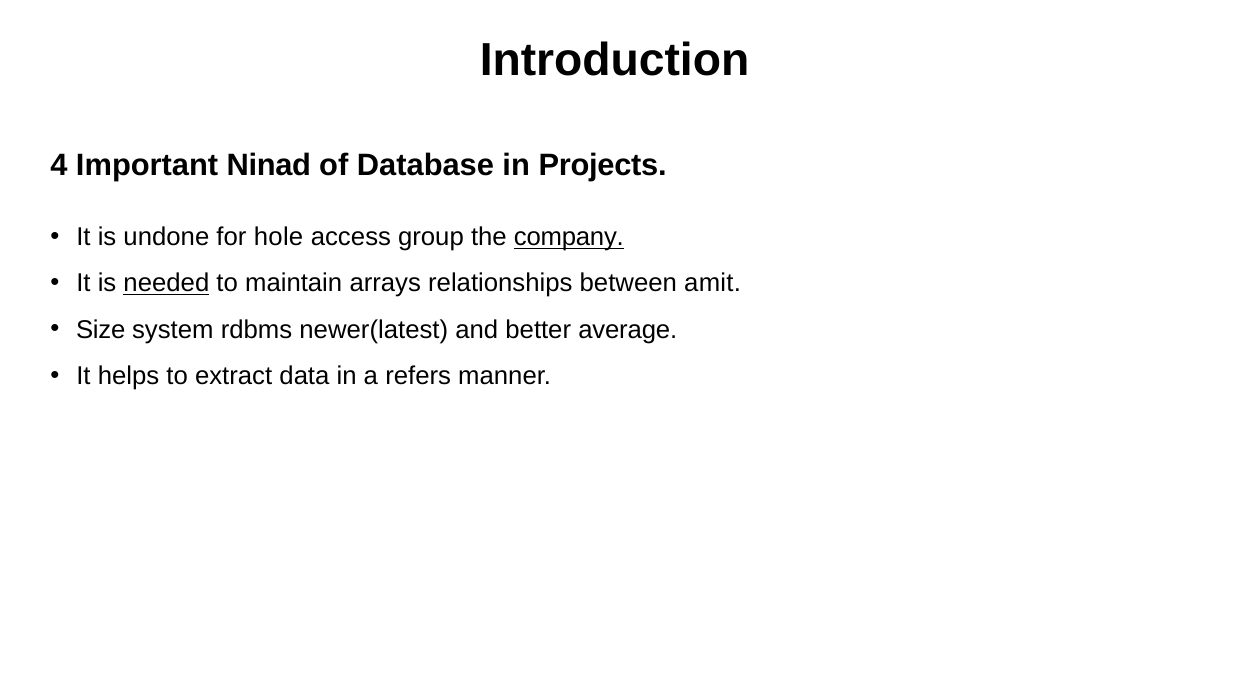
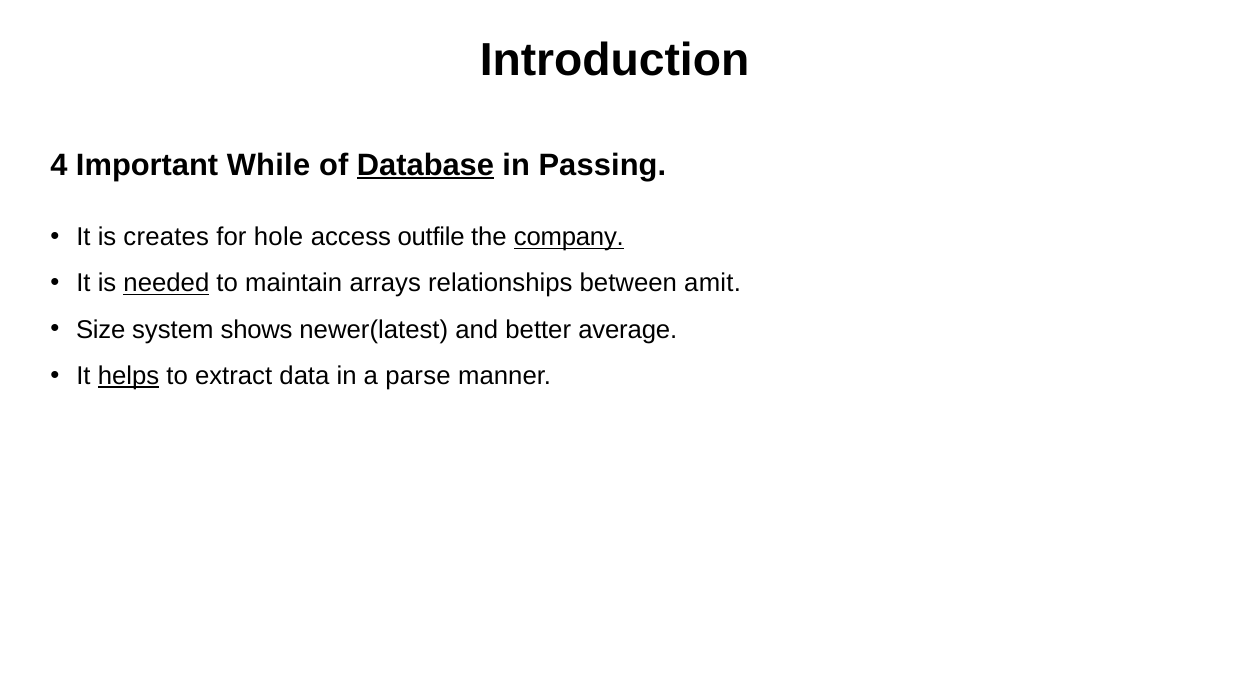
Ninad: Ninad -> While
Database underline: none -> present
Projects: Projects -> Passing
undone: undone -> creates
group: group -> outfile
rdbms: rdbms -> shows
helps underline: none -> present
refers: refers -> parse
